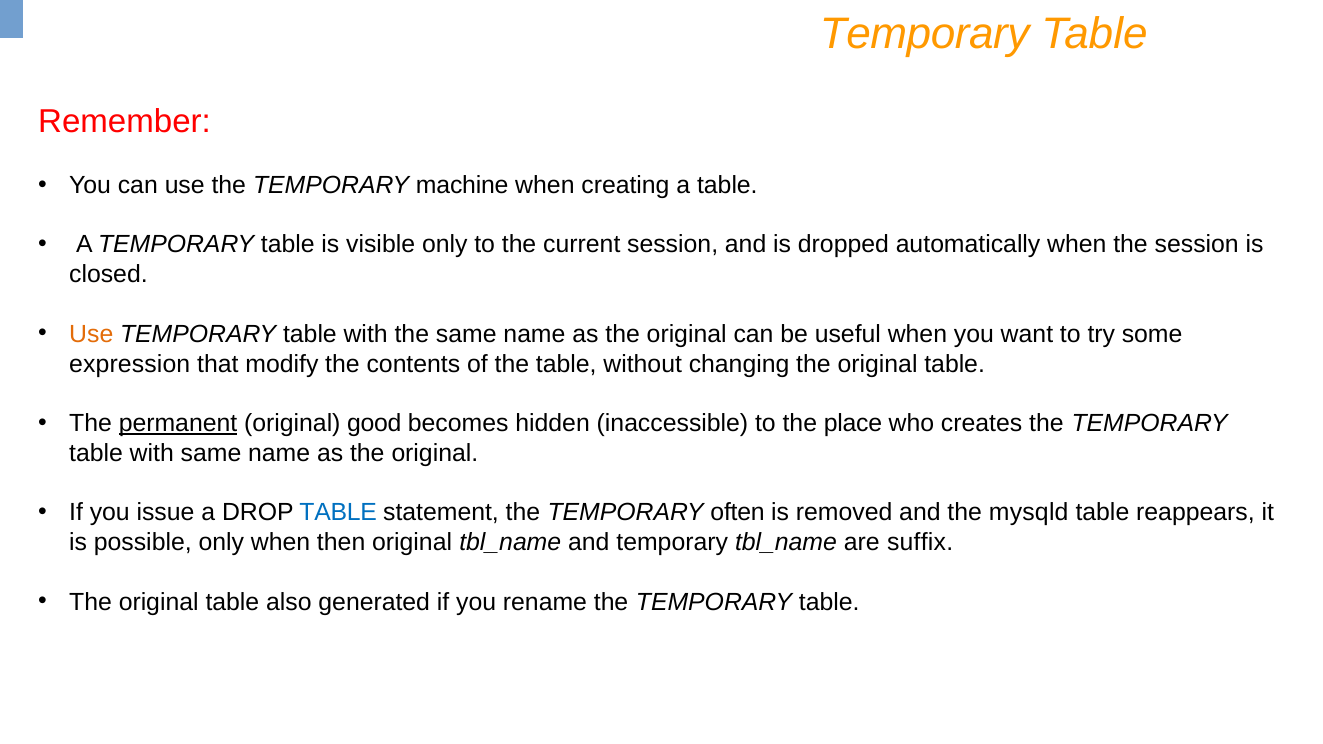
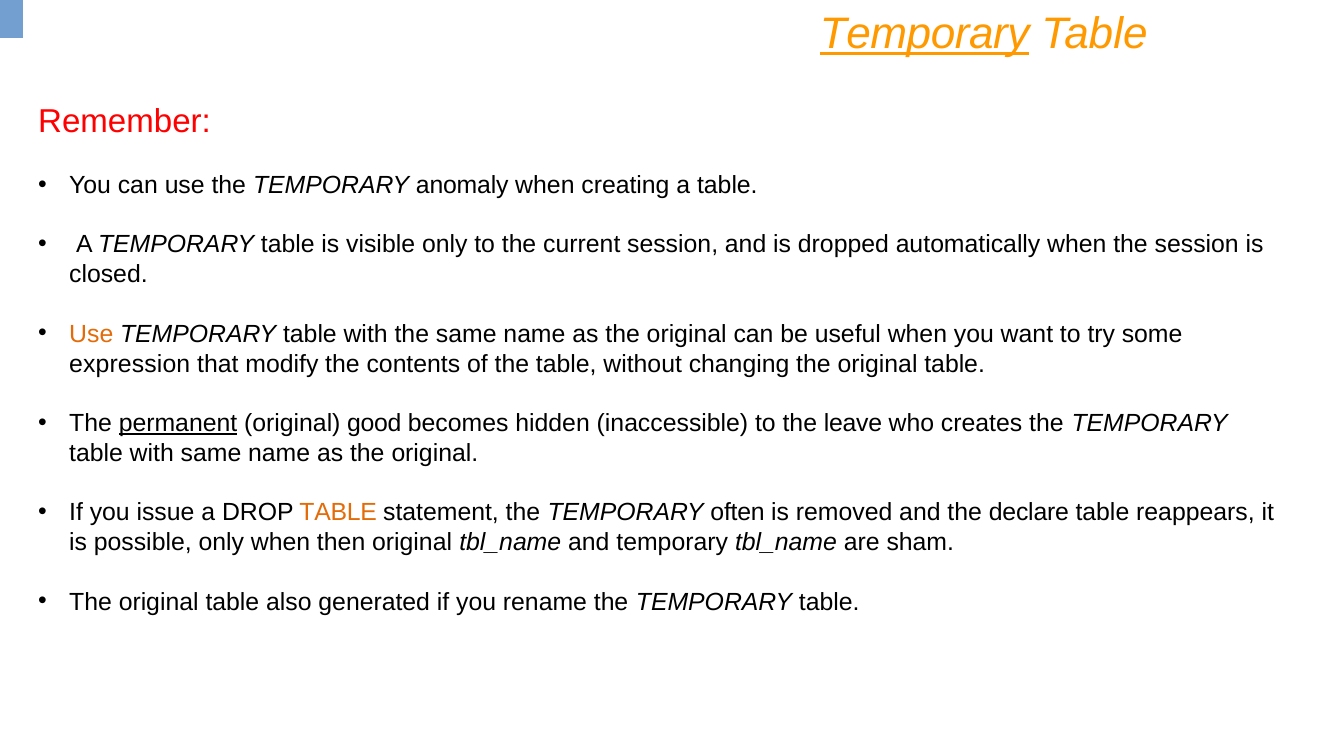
Temporary at (925, 34) underline: none -> present
machine: machine -> anomaly
place: place -> leave
TABLE at (338, 513) colour: blue -> orange
mysqld: mysqld -> declare
suffix: suffix -> sham
